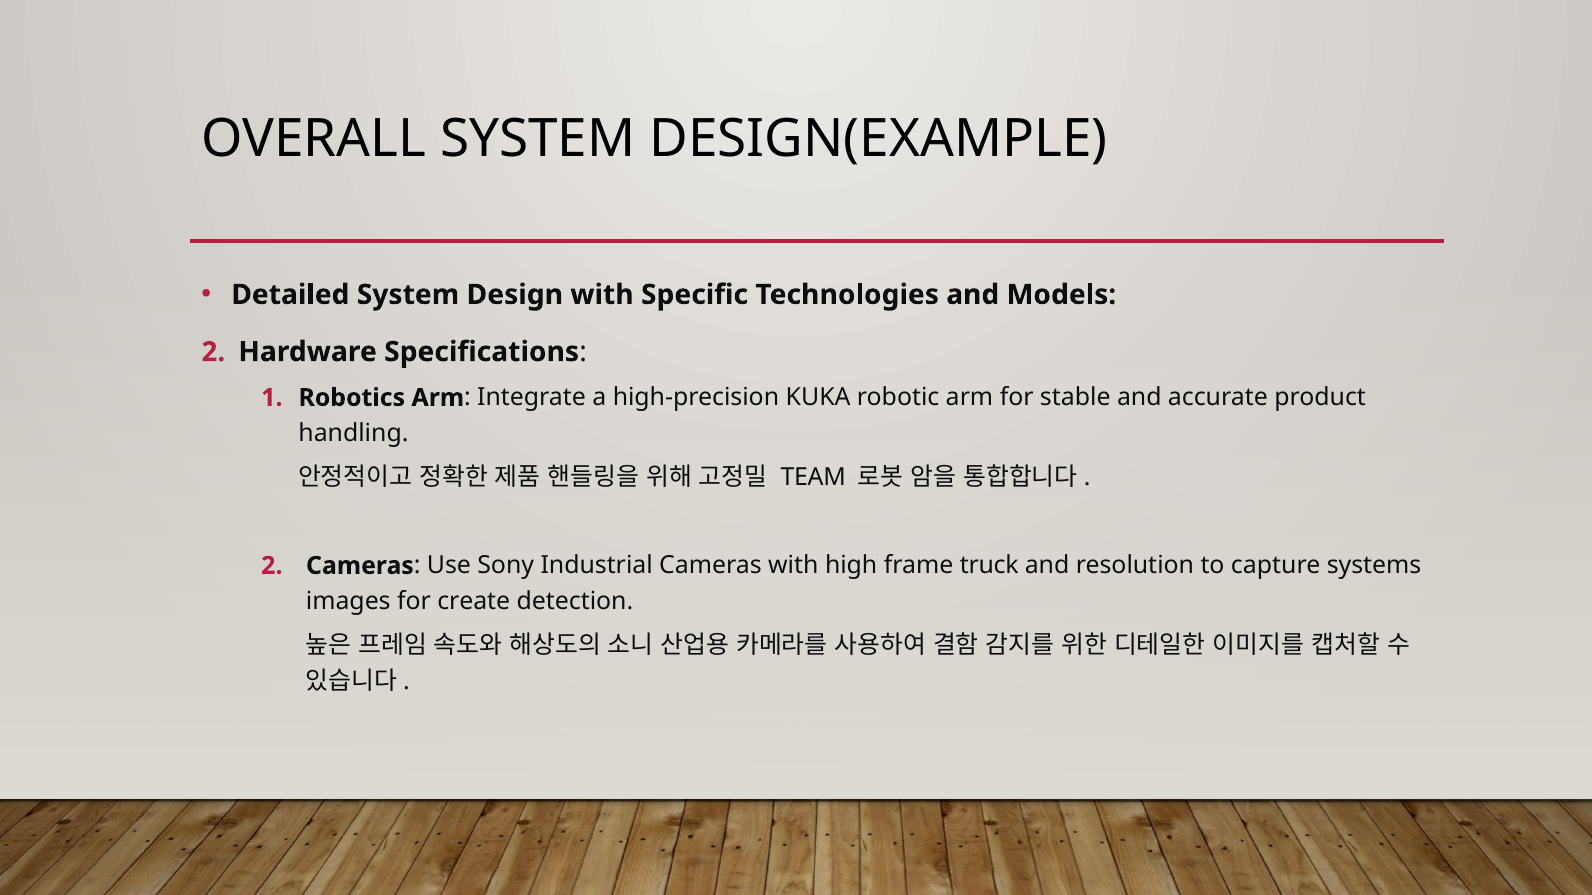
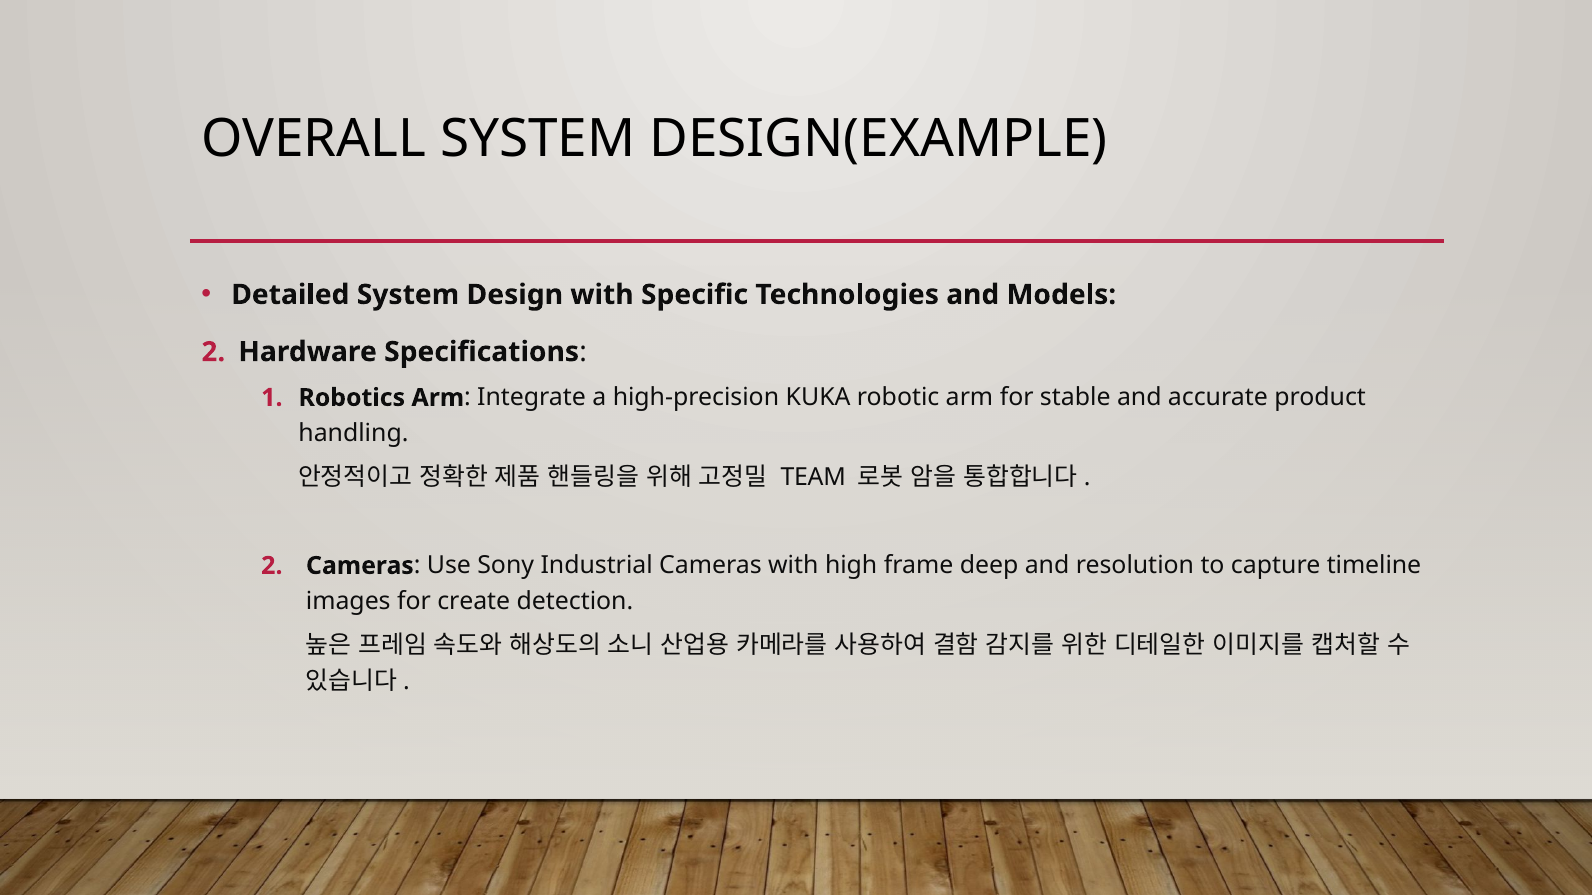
truck: truck -> deep
systems: systems -> timeline
